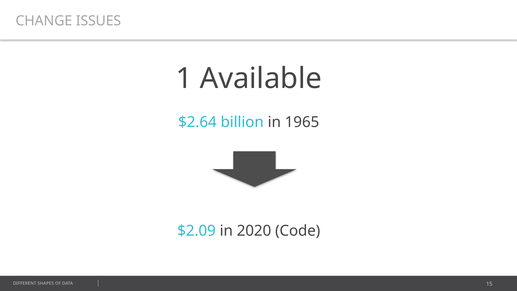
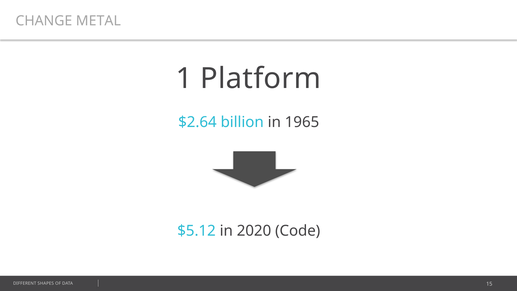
ISSUES: ISSUES -> METAL
Available: Available -> Platform
$2.09: $2.09 -> $5.12
